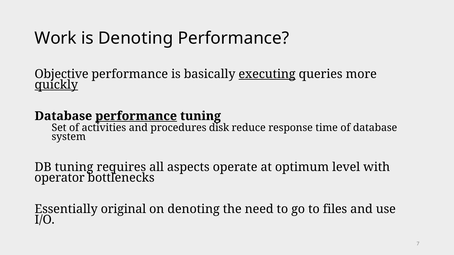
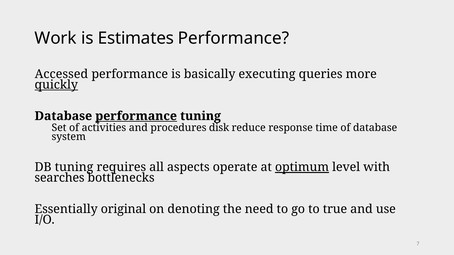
is Denoting: Denoting -> Estimates
Objective: Objective -> Accessed
executing underline: present -> none
optimum underline: none -> present
operator: operator -> searches
files: files -> true
